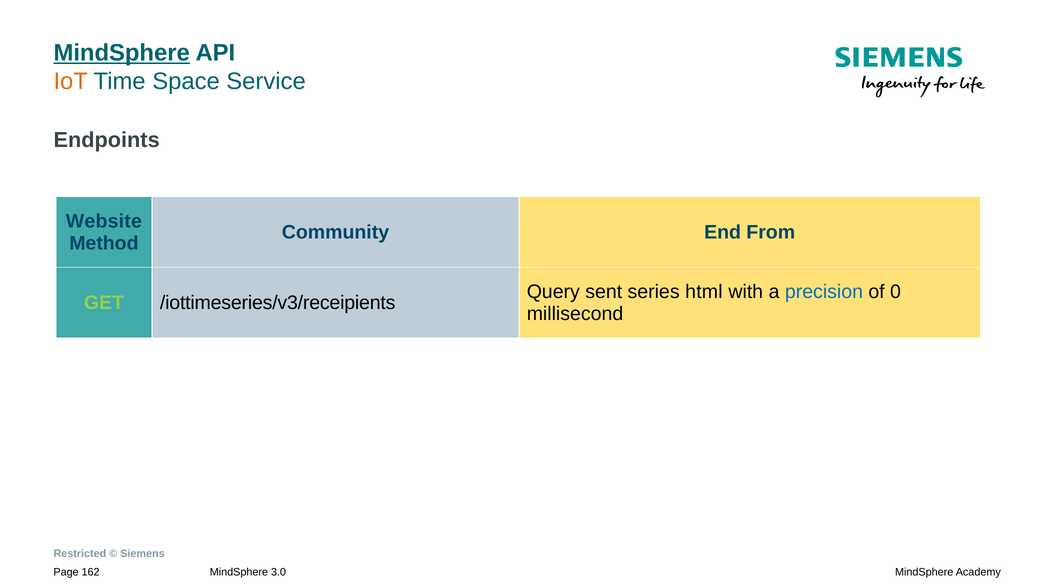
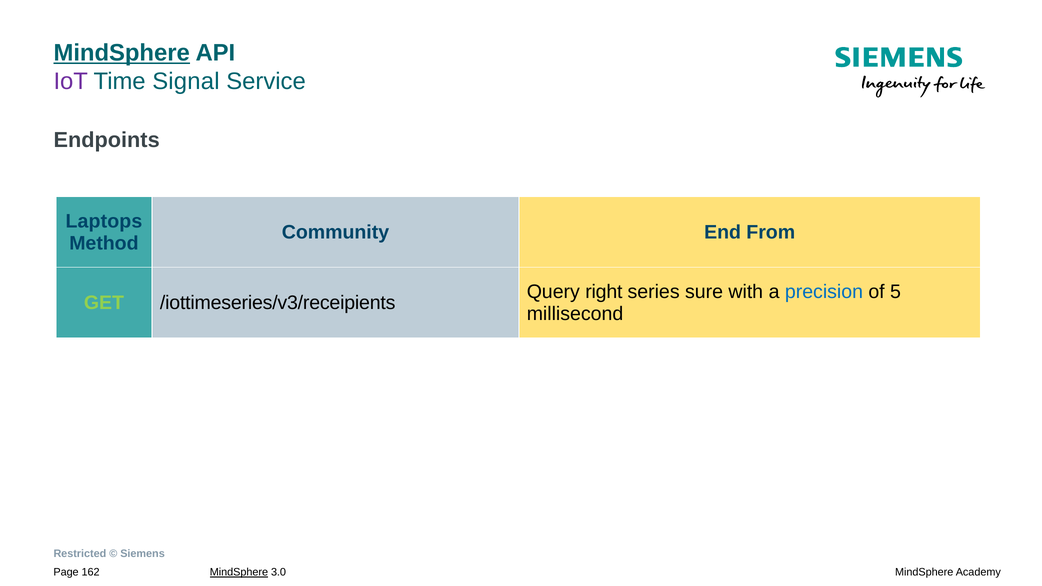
IoT colour: orange -> purple
Space: Space -> Signal
Website: Website -> Laptops
sent: sent -> right
html: html -> sure
0: 0 -> 5
MindSphere at (239, 572) underline: none -> present
